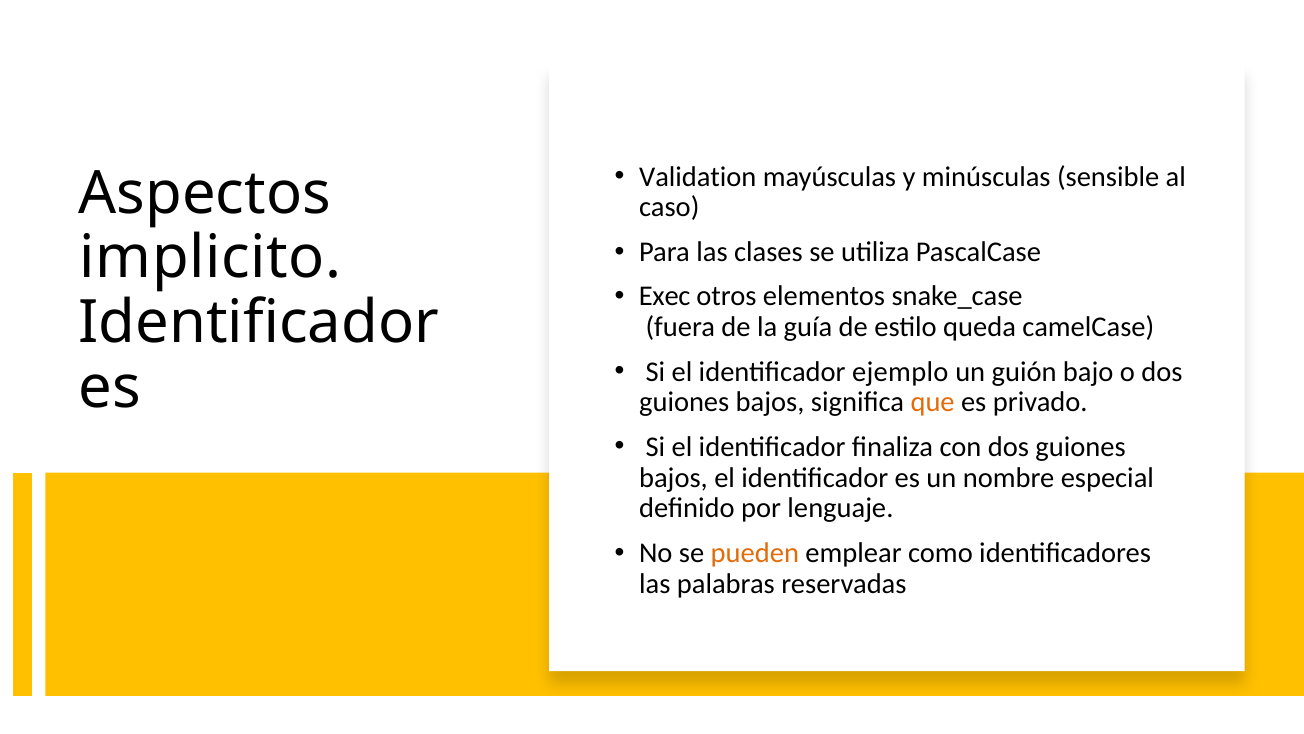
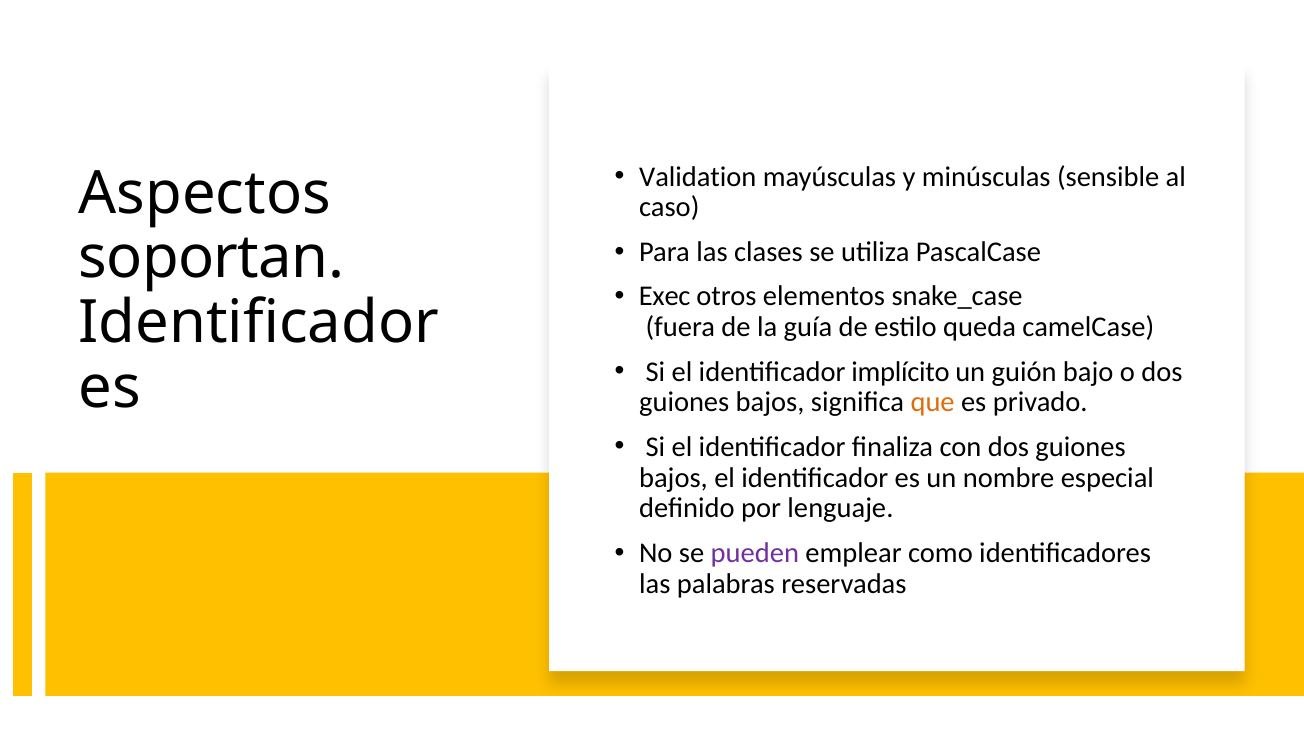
implicito: implicito -> soportan
ejemplo: ejemplo -> implícito
pueden colour: orange -> purple
